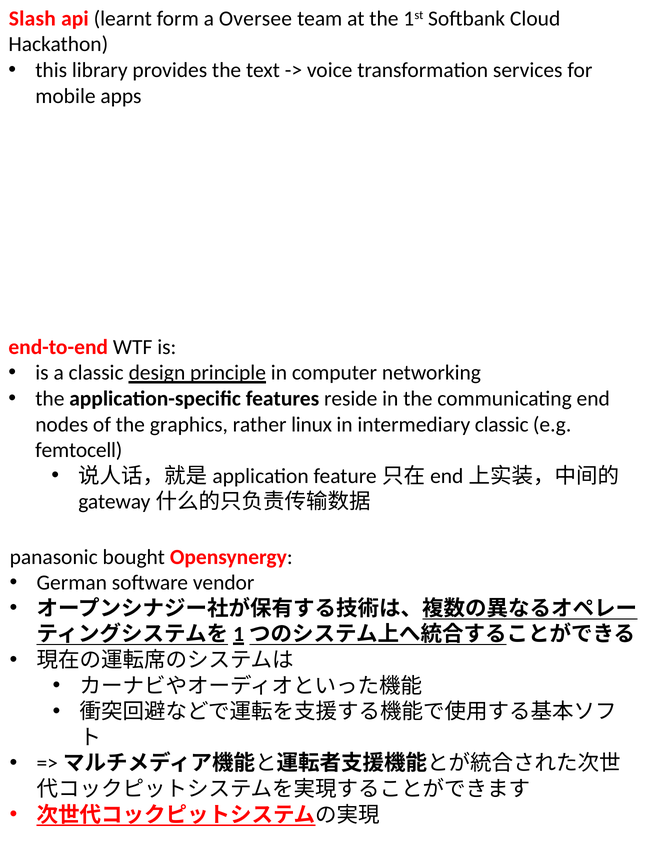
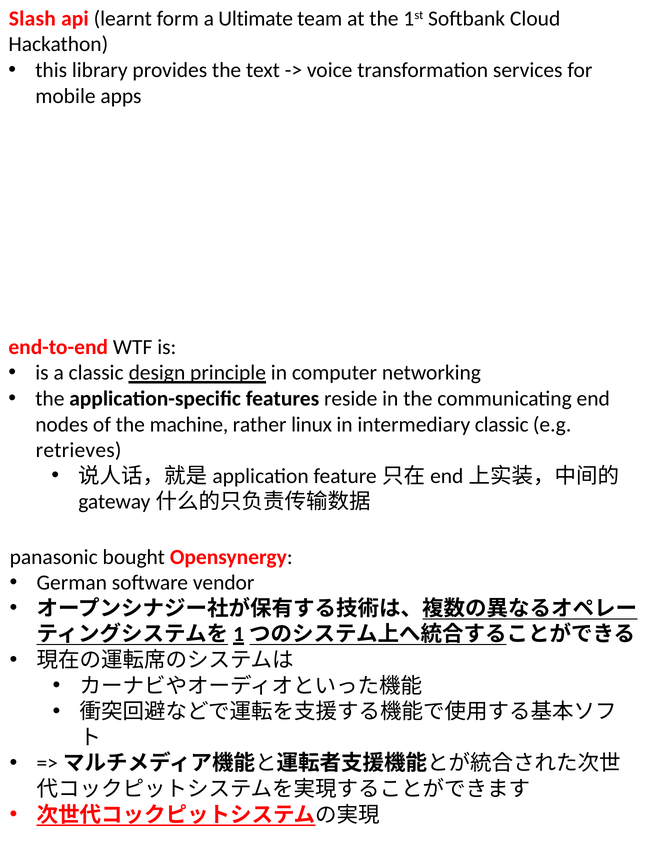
Oversee: Oversee -> Ultimate
graphics: graphics -> machine
femtocell: femtocell -> retrieves
